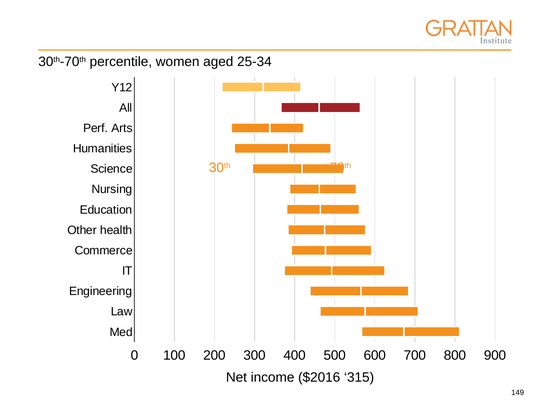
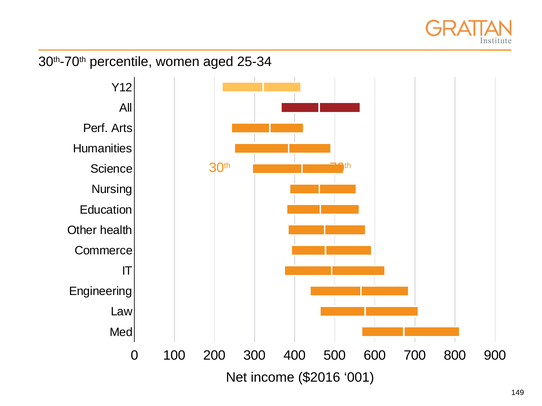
315: 315 -> 001
